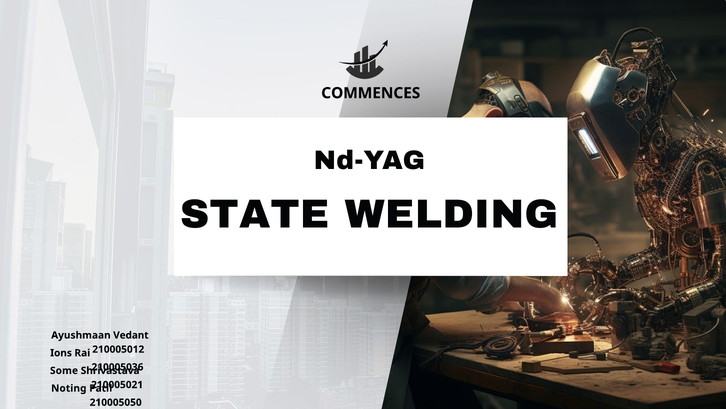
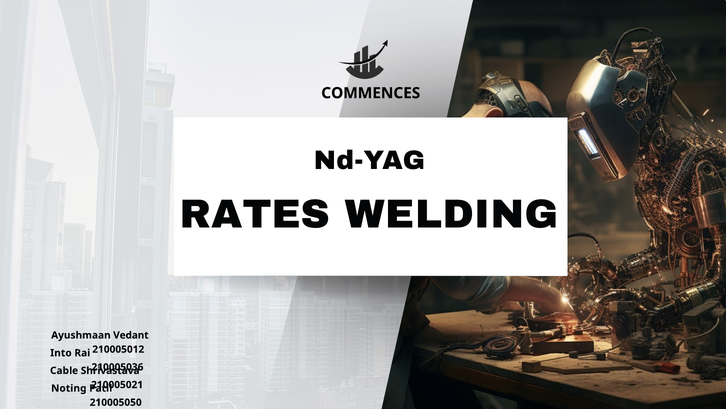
STATE: STATE -> RATES
Ions: Ions -> Into
Some: Some -> Cable
